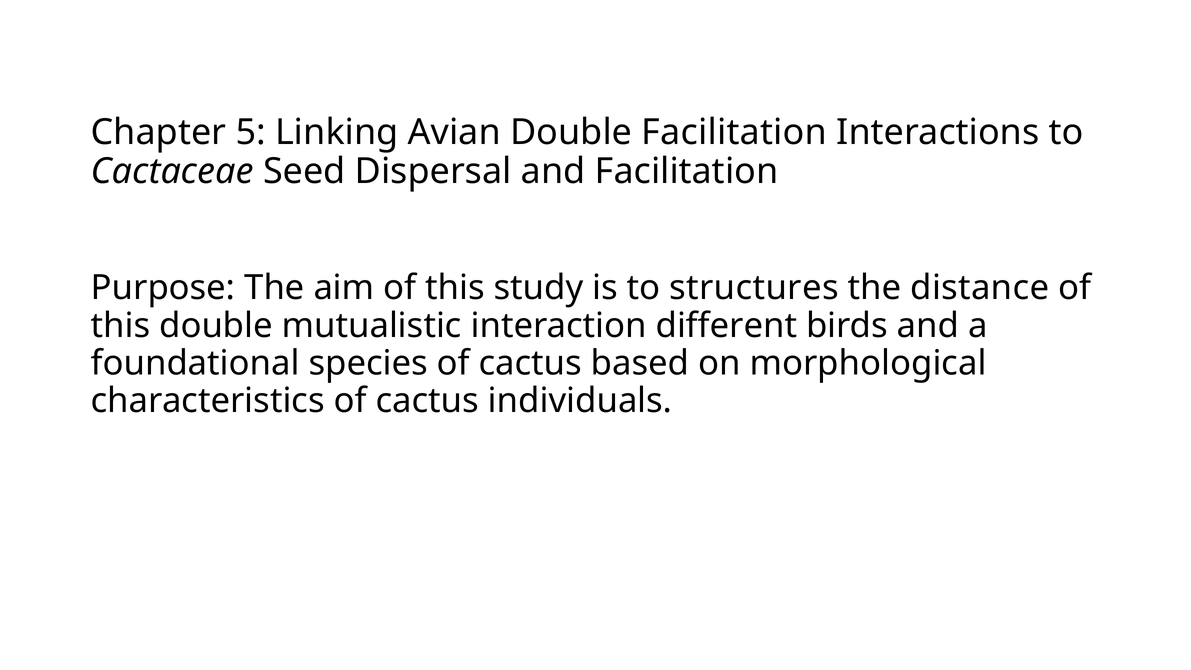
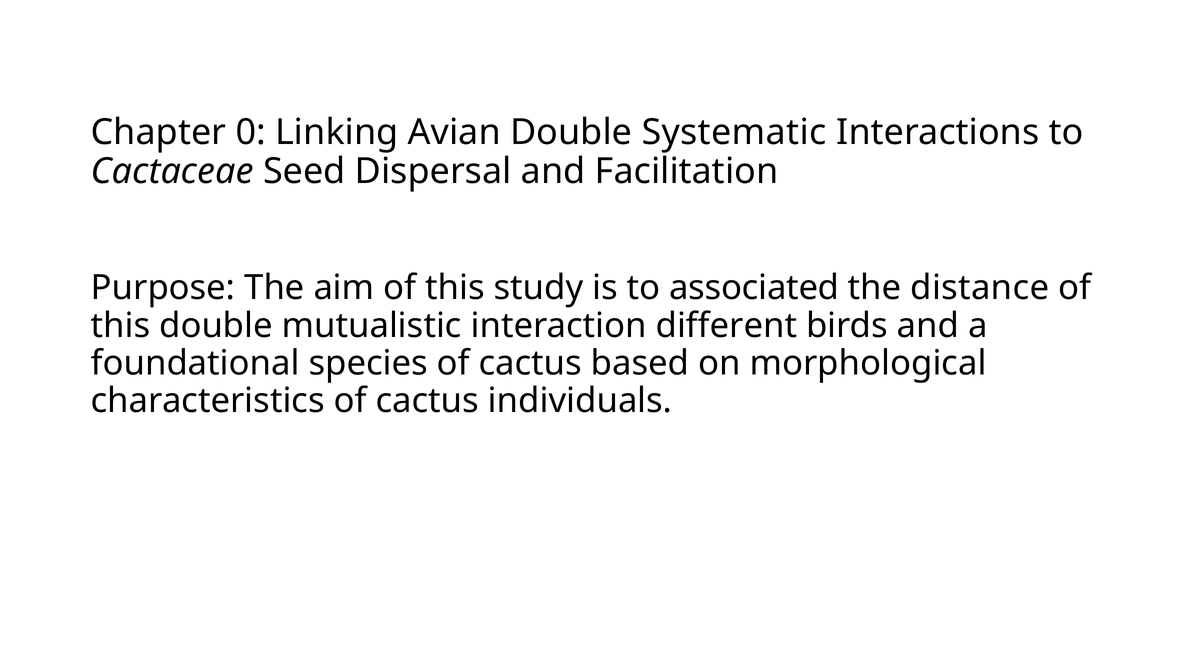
5: 5 -> 0
Double Facilitation: Facilitation -> Systematic
structures: structures -> associated
